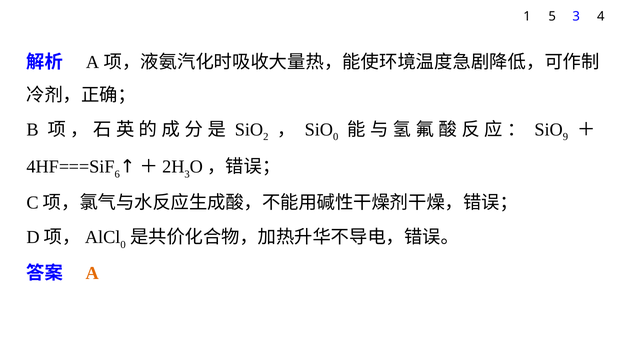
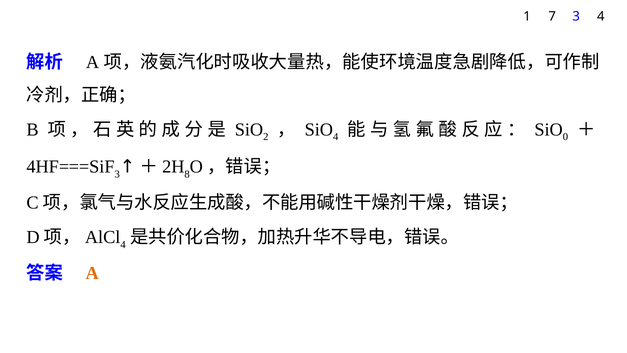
5: 5 -> 7
0 at (336, 137): 0 -> 4
9: 9 -> 0
6 at (117, 174): 6 -> 3
3 at (187, 174): 3 -> 8
0 at (123, 244): 0 -> 4
